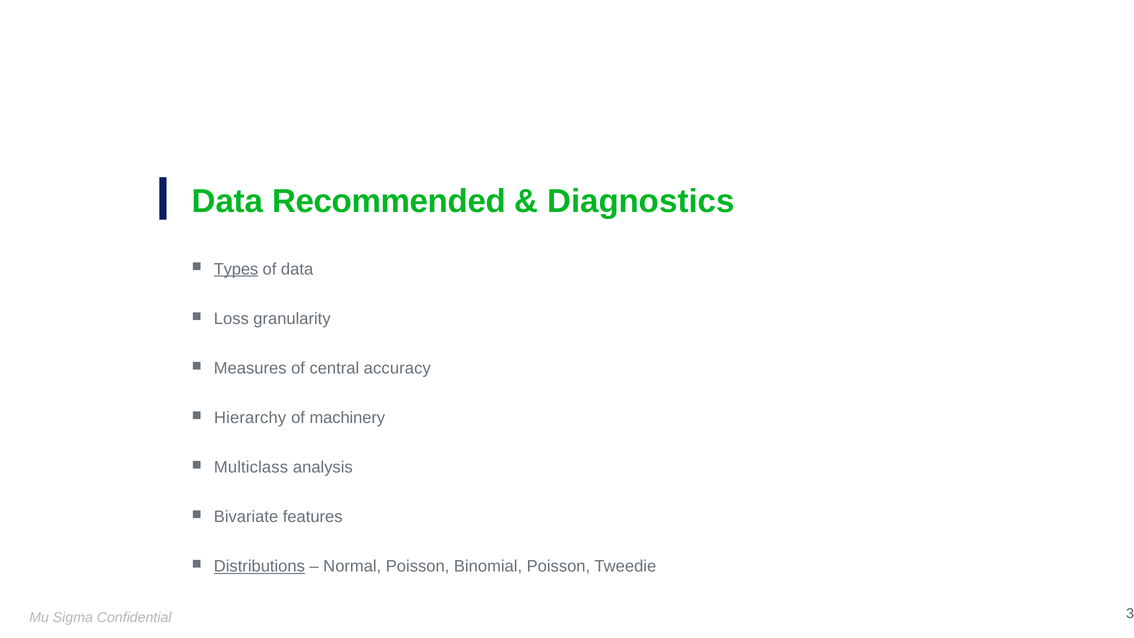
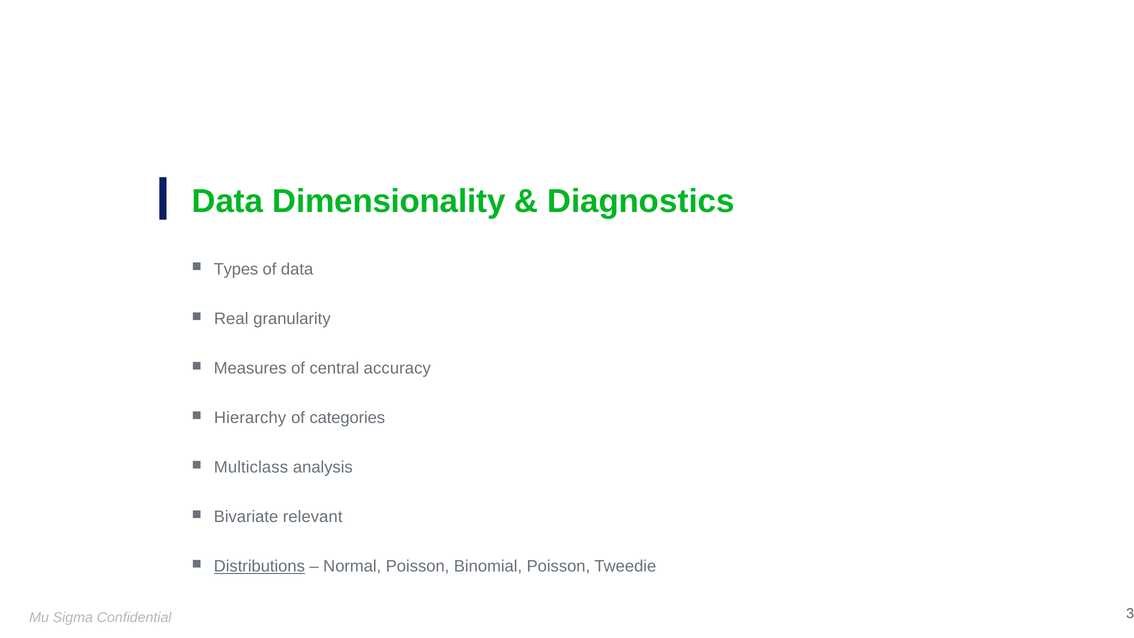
Recommended: Recommended -> Dimensionality
Types underline: present -> none
Loss: Loss -> Real
machinery: machinery -> categories
features: features -> relevant
